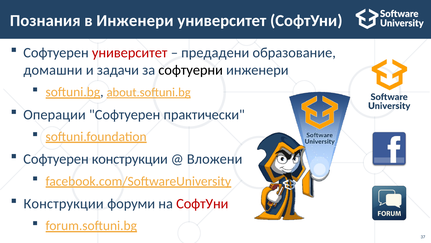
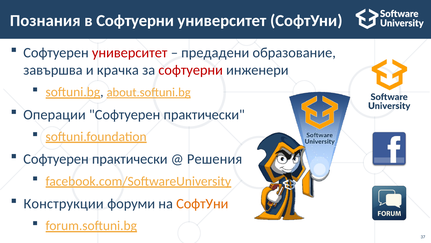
в Инженери: Инженери -> Софтуерни
домашни: домашни -> завършва
задачи: задачи -> крачка
софтуерни at (191, 70) colour: black -> red
конструкции at (130, 159): конструкции -> практически
Вложени: Вложени -> Решения
СофтУни at (202, 203) colour: red -> orange
